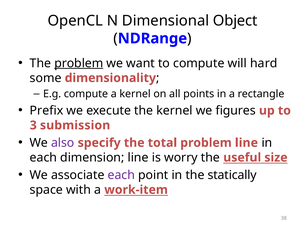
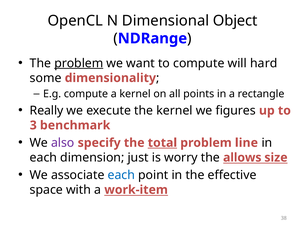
Prefix: Prefix -> Really
submission: submission -> benchmark
total underline: none -> present
dimension line: line -> just
useful: useful -> allows
each at (121, 175) colour: purple -> blue
statically: statically -> effective
